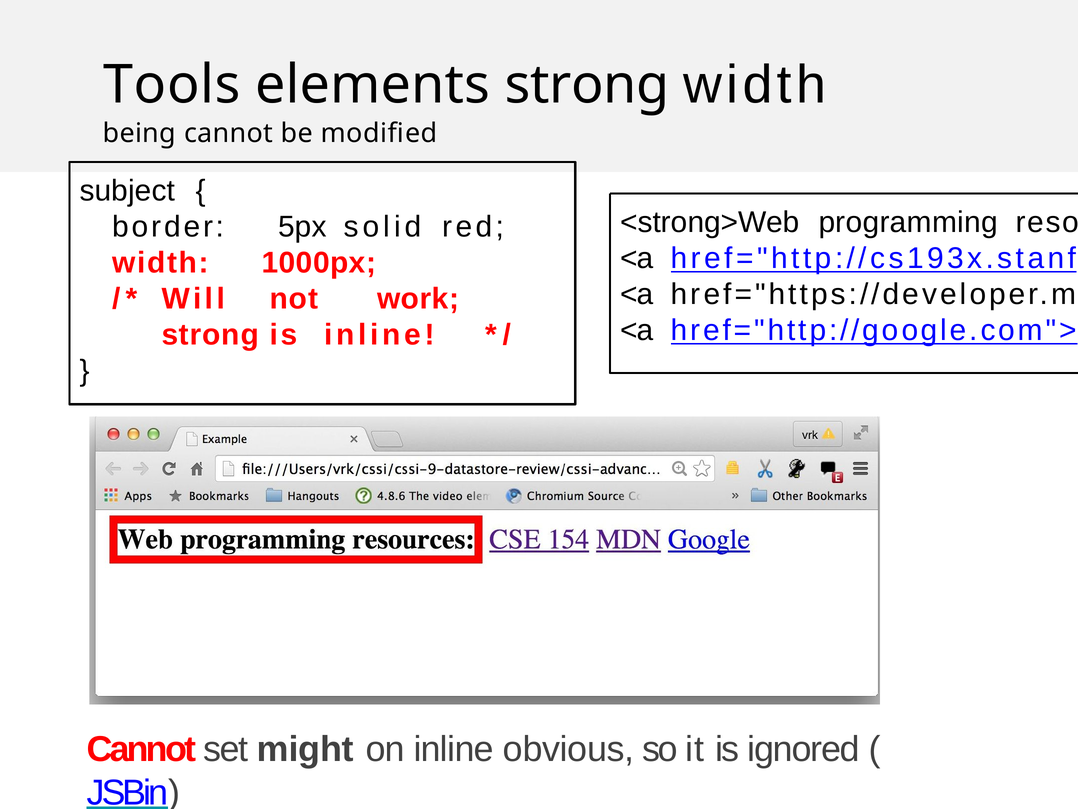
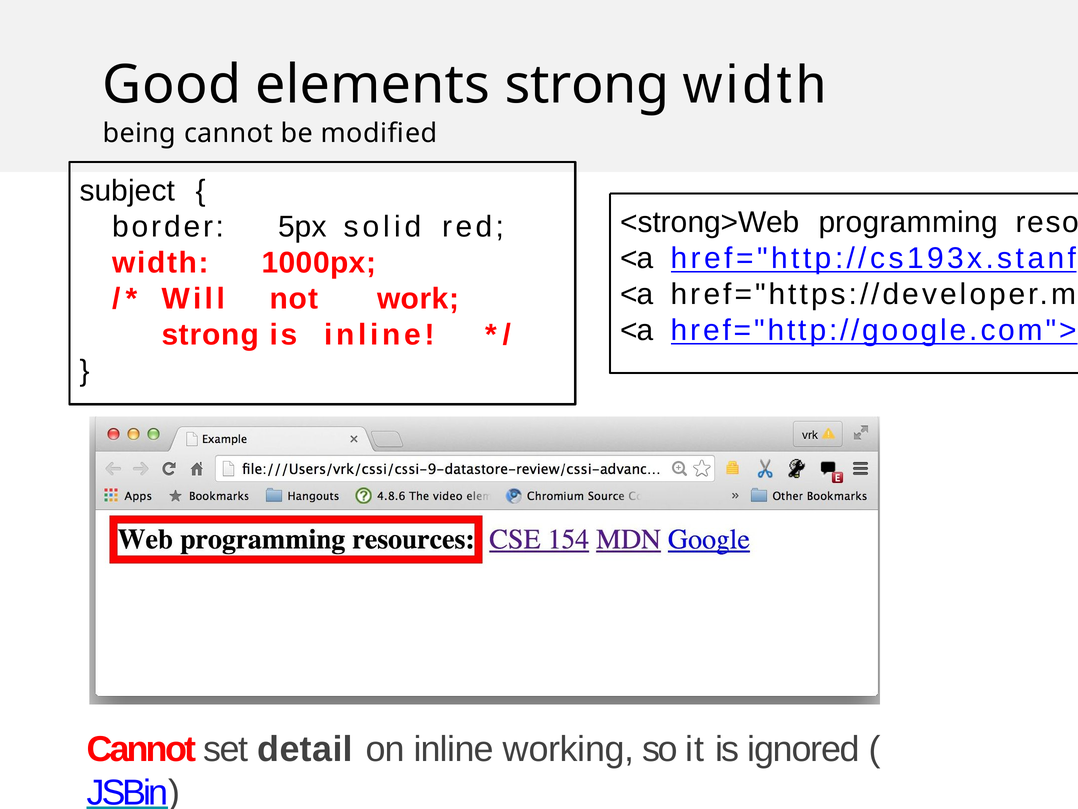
Tools: Tools -> Good
might: might -> detail
obvious: obvious -> working
